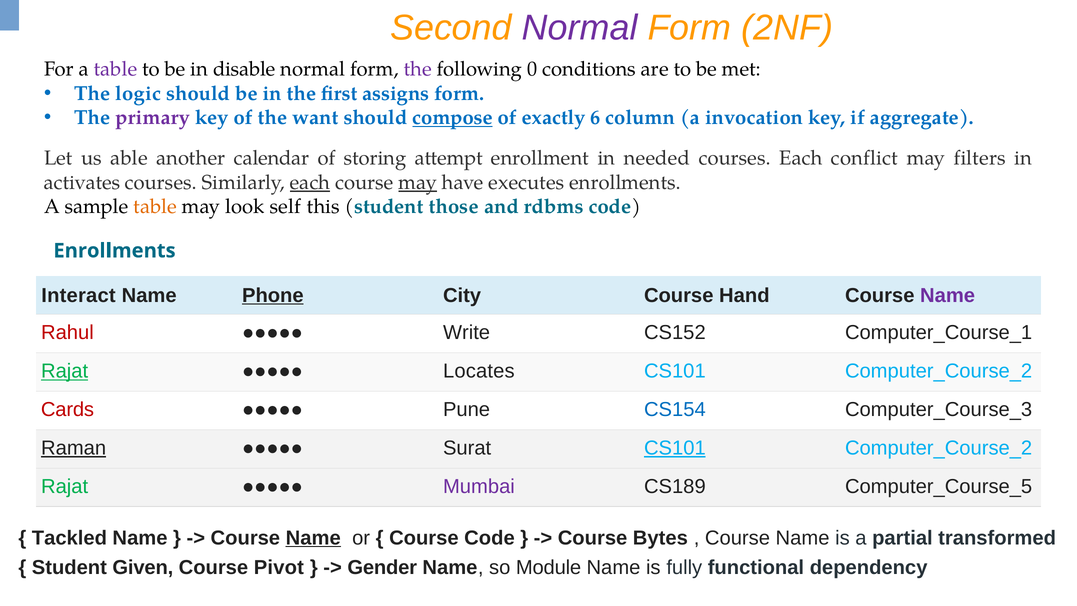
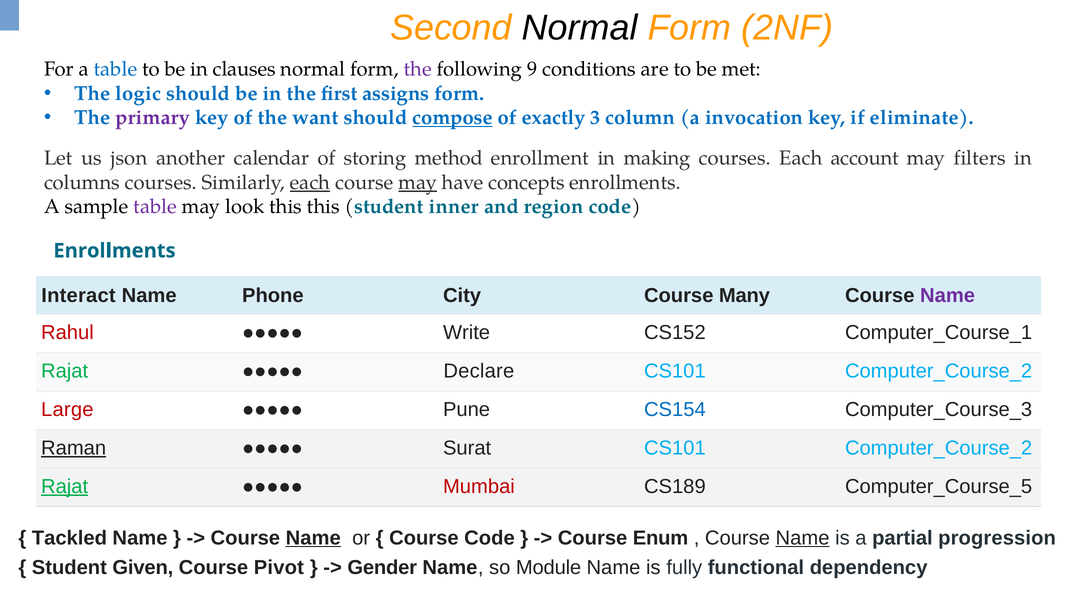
Normal at (580, 28) colour: purple -> black
table at (115, 69) colour: purple -> blue
disable: disable -> clauses
0: 0 -> 9
6: 6 -> 3
aggregate: aggregate -> eliminate
able: able -> json
attempt: attempt -> method
needed: needed -> making
conflict: conflict -> account
activates: activates -> columns
executes: executes -> concepts
table at (155, 207) colour: orange -> purple
look self: self -> this
those: those -> inner
rdbms: rdbms -> region
Phone underline: present -> none
Hand: Hand -> Many
Rajat at (65, 371) underline: present -> none
Locates: Locates -> Declare
Cards: Cards -> Large
CS101 at (675, 448) underline: present -> none
Rajat at (65, 486) underline: none -> present
Mumbai colour: purple -> red
Bytes: Bytes -> Enum
Name at (803, 538) underline: none -> present
transformed: transformed -> progression
